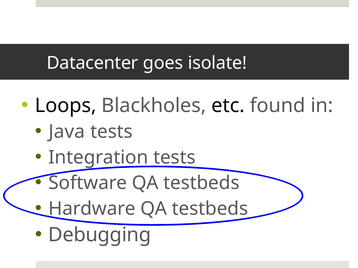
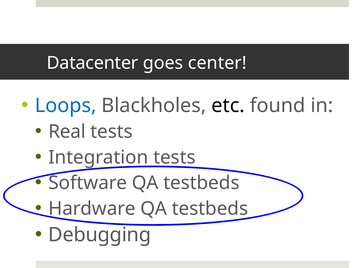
isolate: isolate -> center
Loops colour: black -> blue
Java: Java -> Real
